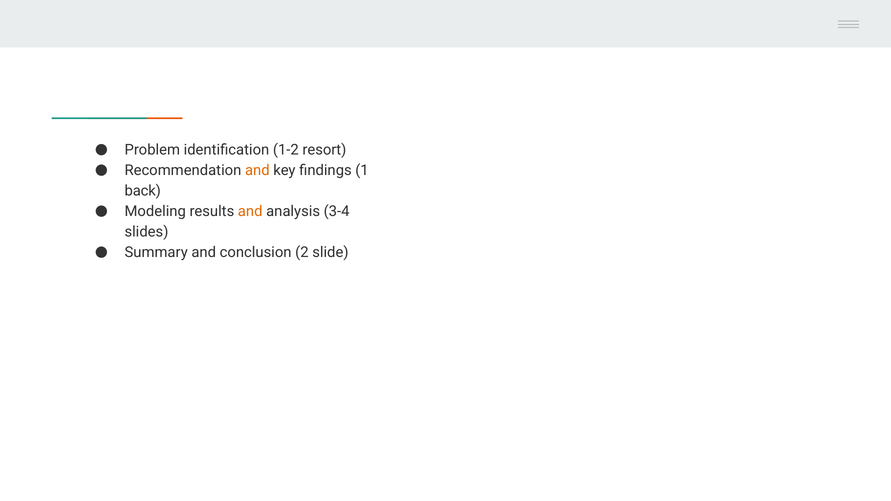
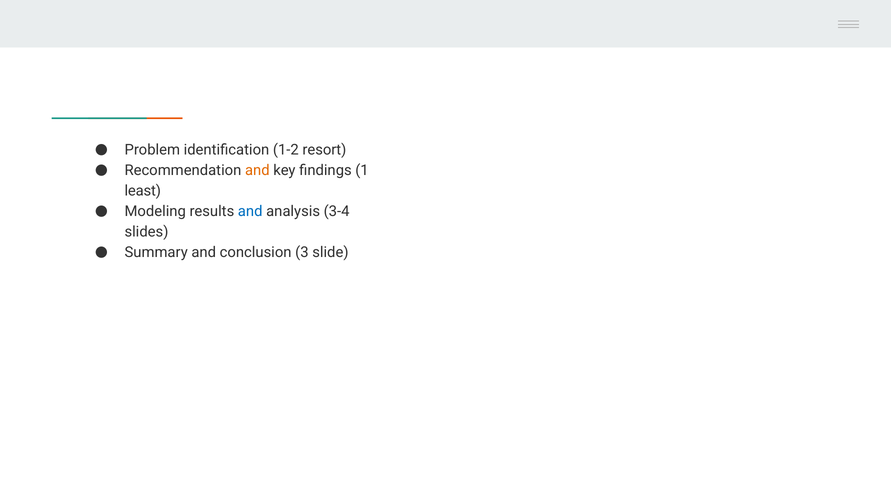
back: back -> least
and at (250, 211) colour: orange -> blue
2: 2 -> 3
